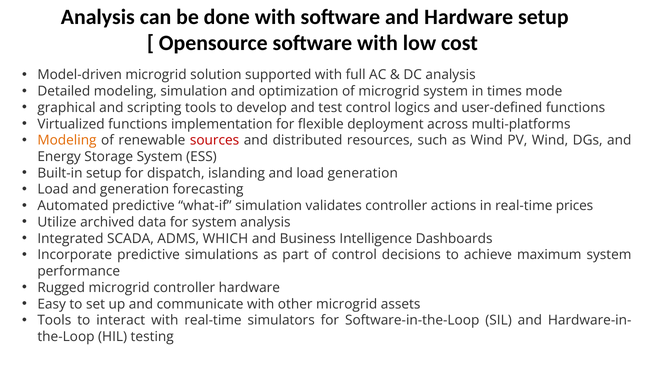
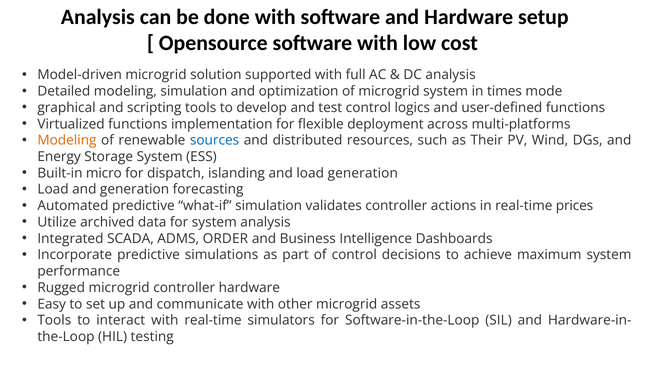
sources colour: red -> blue
as Wind: Wind -> Their
Built-in setup: setup -> micro
WHICH: WHICH -> ORDER
